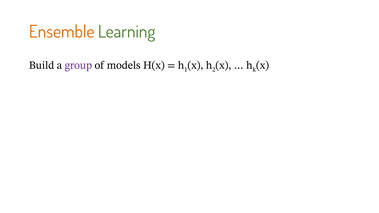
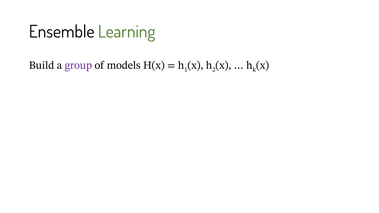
Ensemble colour: orange -> black
